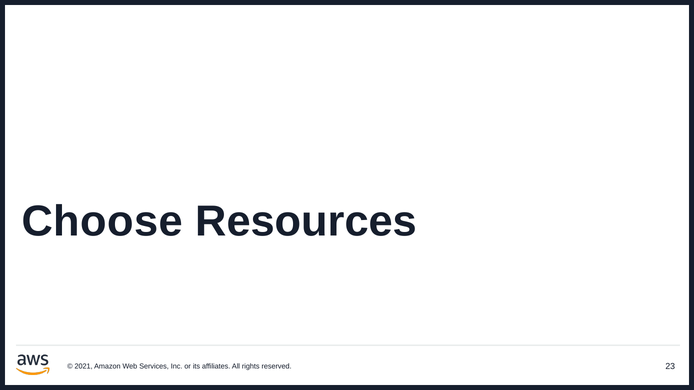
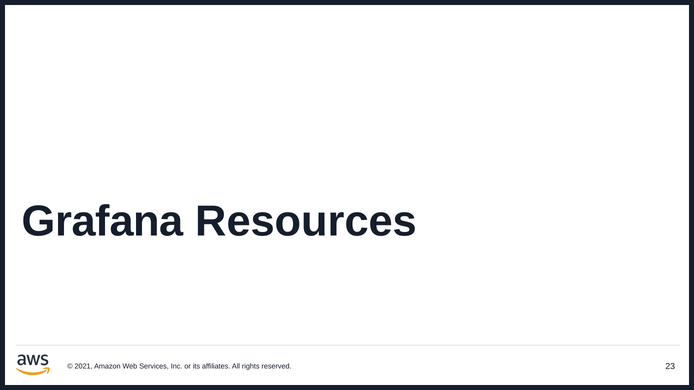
Choose: Choose -> Grafana
